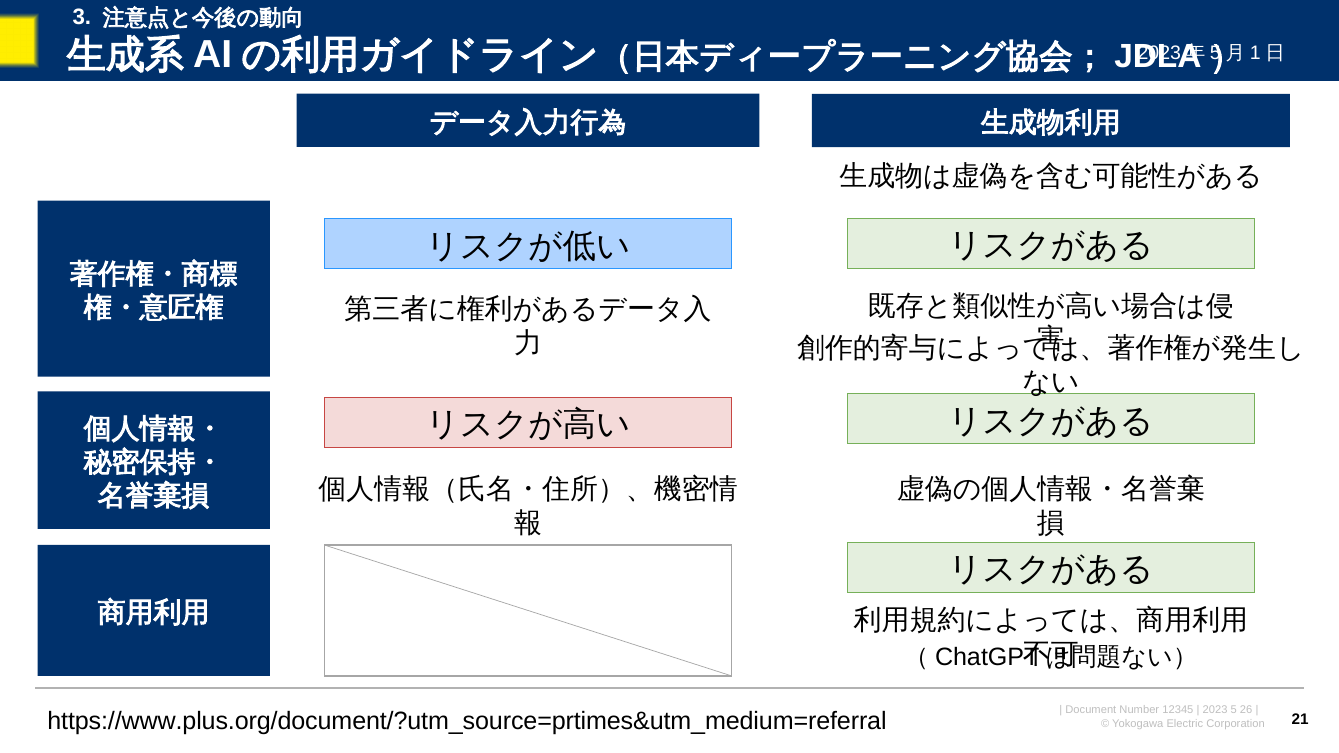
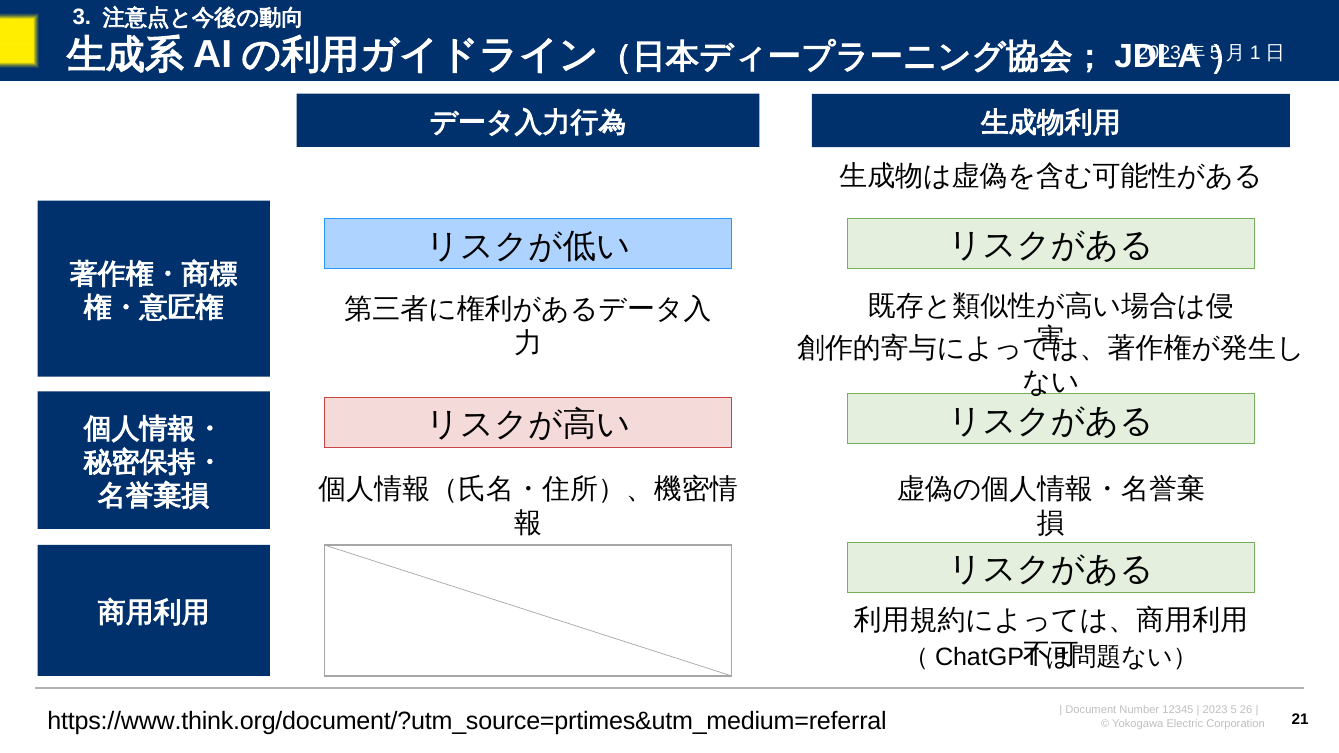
https://www.plus.org/document/?utm_source=prtimes&utm_medium=referral: https://www.plus.org/document/?utm_source=prtimes&utm_medium=referral -> https://www.think.org/document/?utm_source=prtimes&utm_medium=referral
